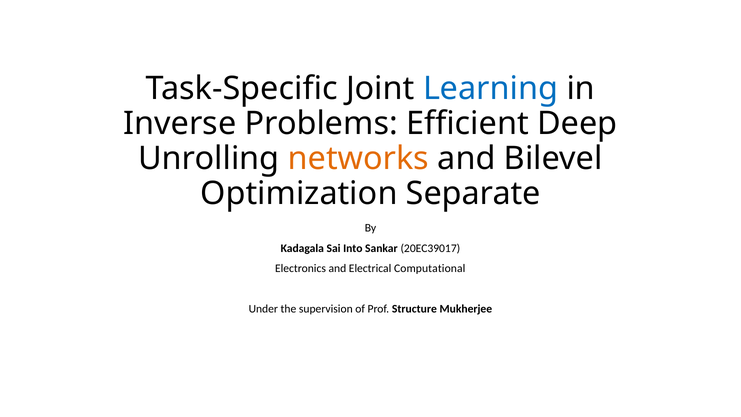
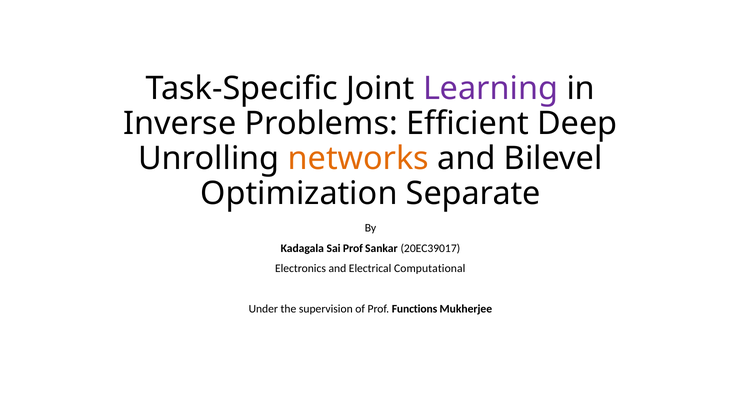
Learning colour: blue -> purple
Sai Into: Into -> Prof
Structure: Structure -> Functions
